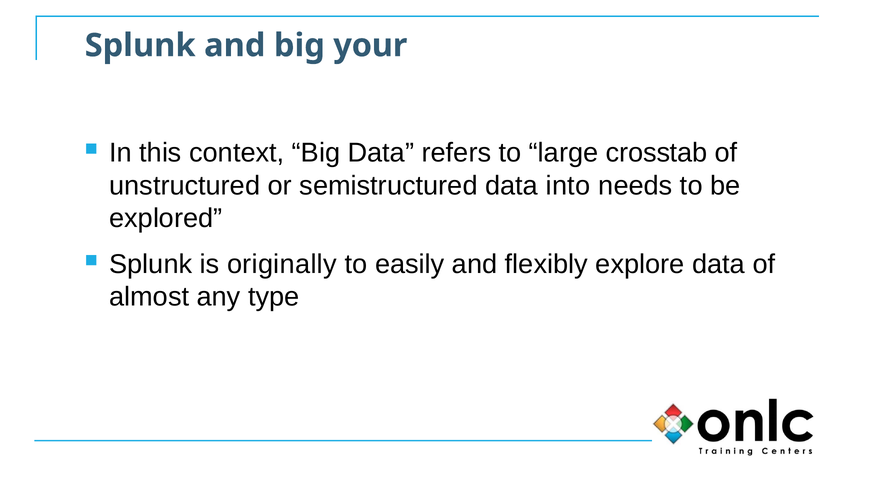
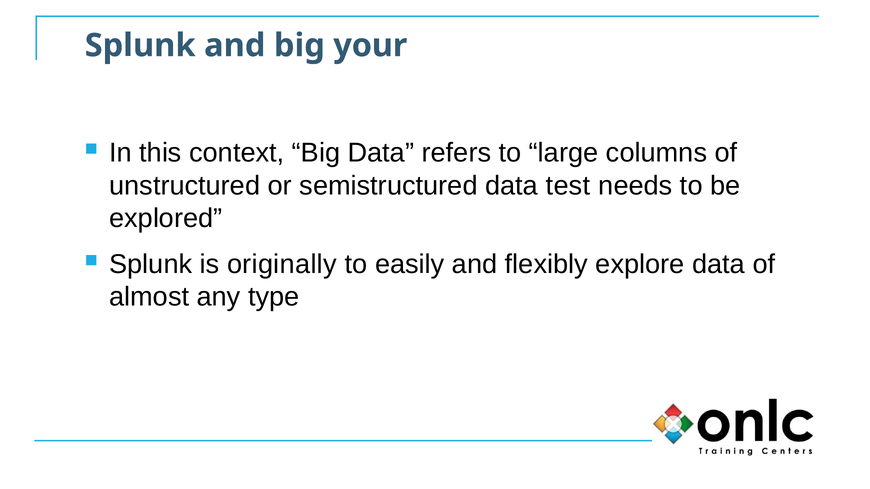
crosstab: crosstab -> columns
into: into -> test
